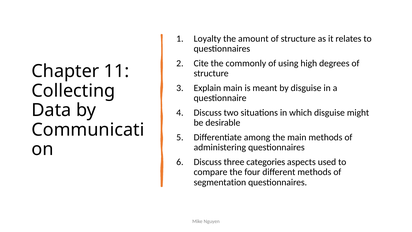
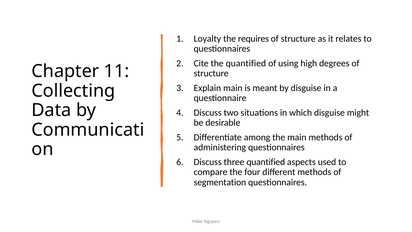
amount: amount -> requires
the commonly: commonly -> quantified
three categories: categories -> quantified
